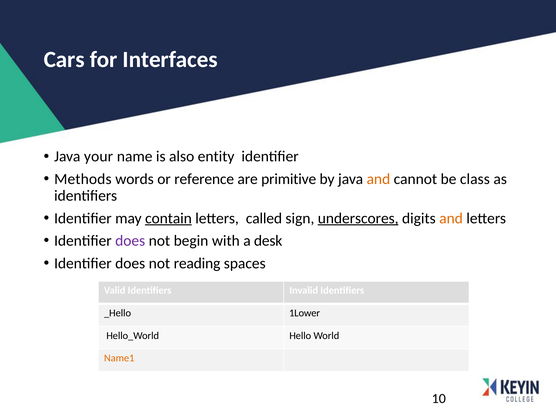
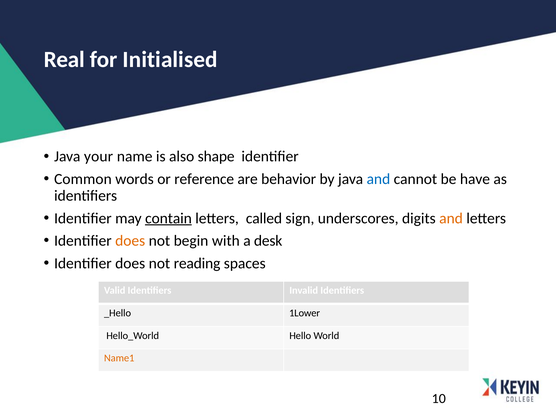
Cars: Cars -> Real
Interfaces: Interfaces -> Initialised
entity: entity -> shape
Methods: Methods -> Common
primitive: primitive -> behavior
and at (378, 179) colour: orange -> blue
class: class -> have
underscores underline: present -> none
does at (130, 241) colour: purple -> orange
